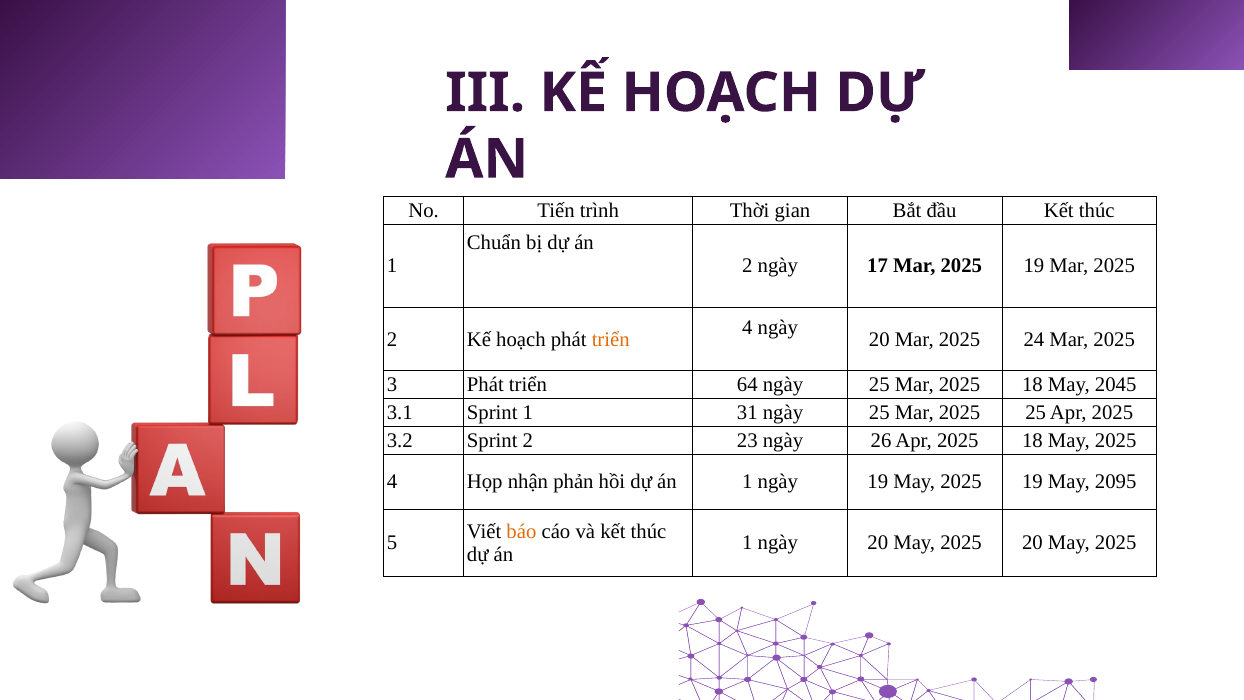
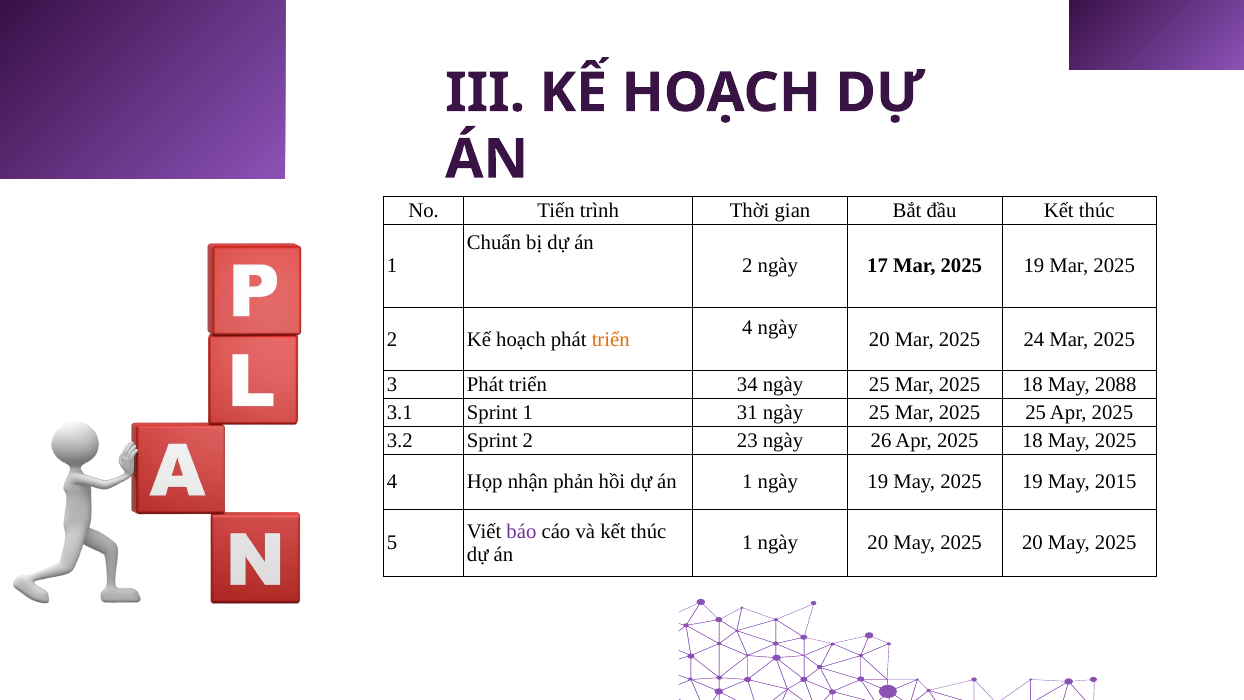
64: 64 -> 34
2045: 2045 -> 2088
2095: 2095 -> 2015
báo colour: orange -> purple
